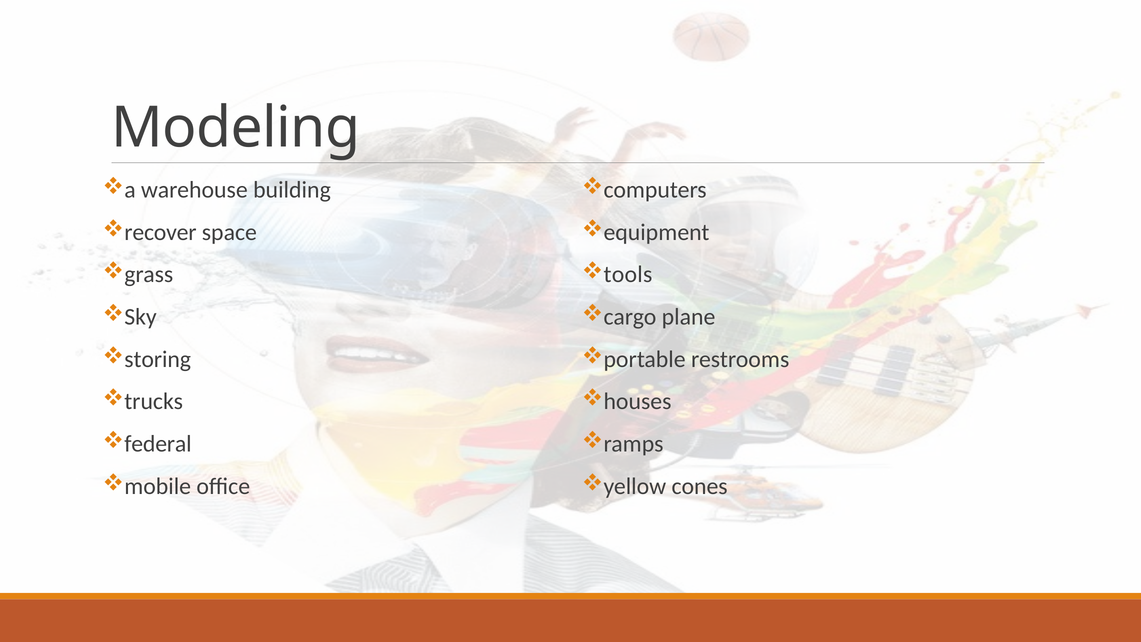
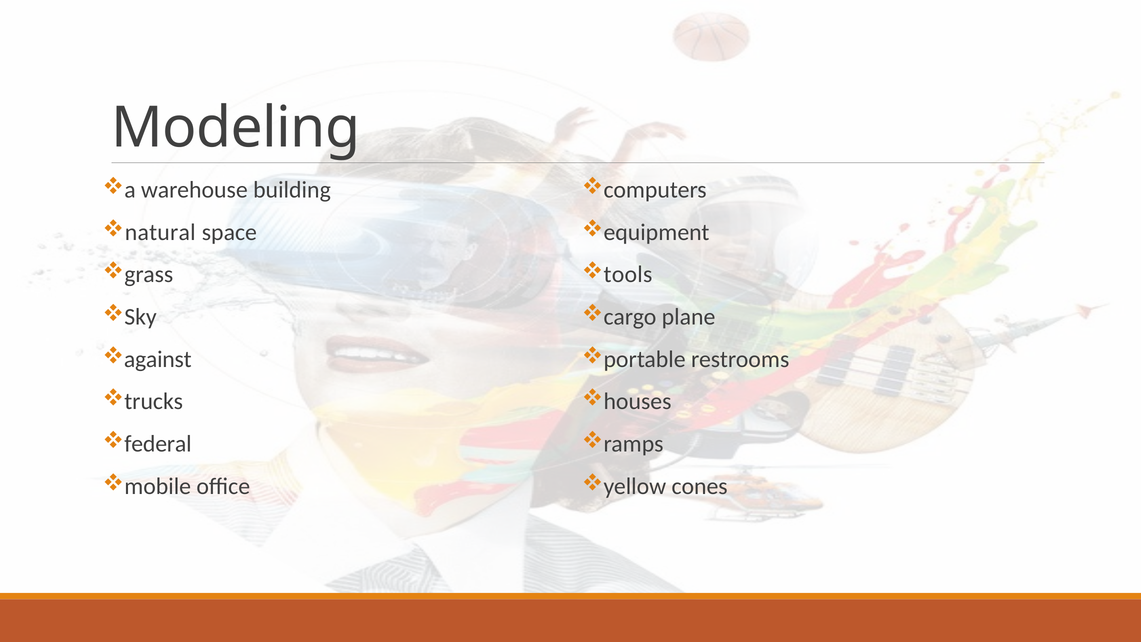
recover: recover -> natural
storing: storing -> against
